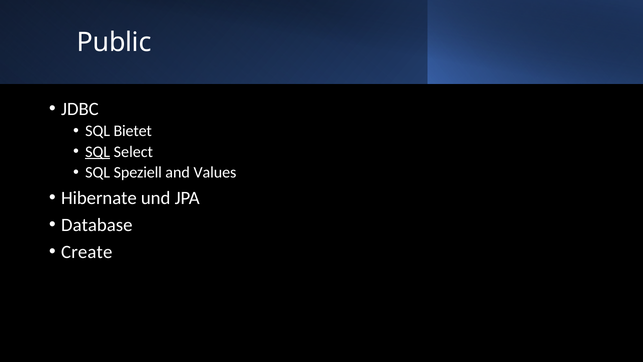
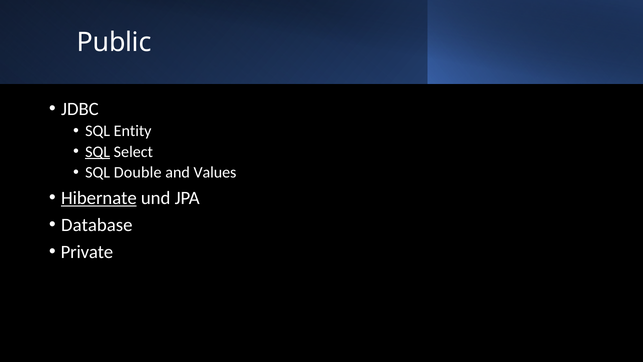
Bietet: Bietet -> Entity
Speziell: Speziell -> Double
Hibernate underline: none -> present
Create: Create -> Private
